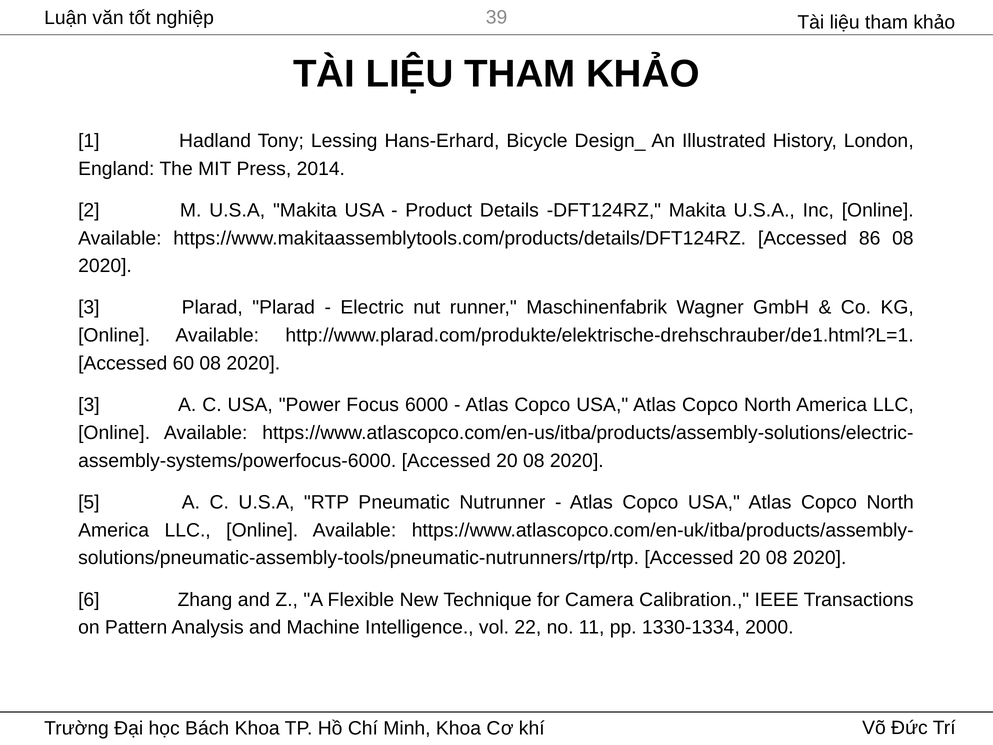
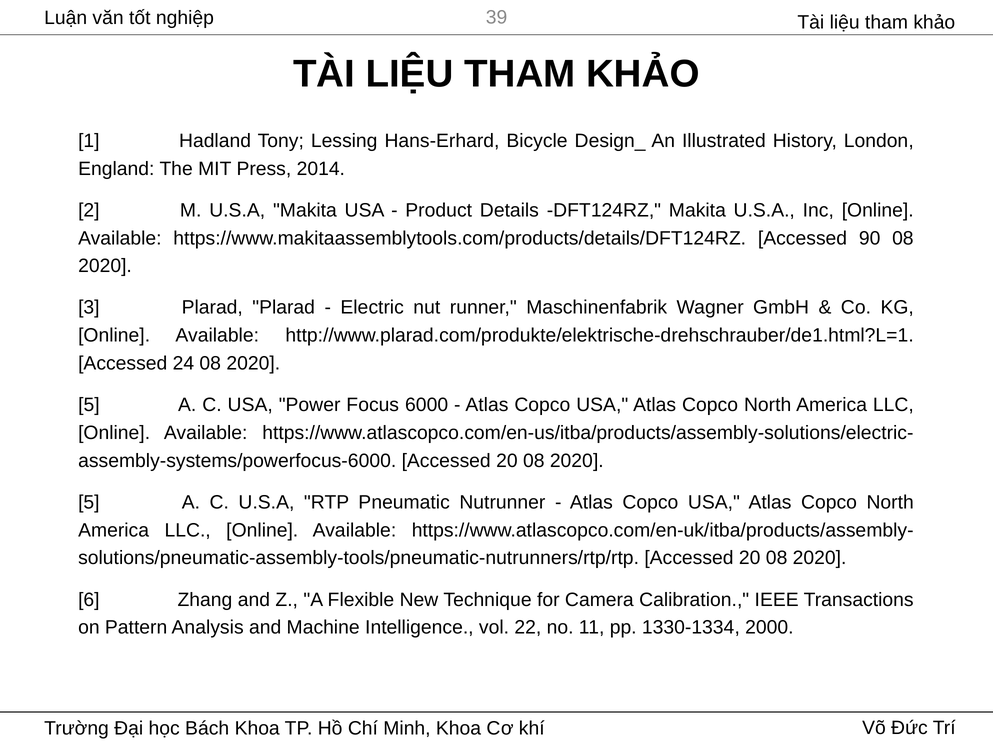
86: 86 -> 90
60: 60 -> 24
3 at (89, 405): 3 -> 5
